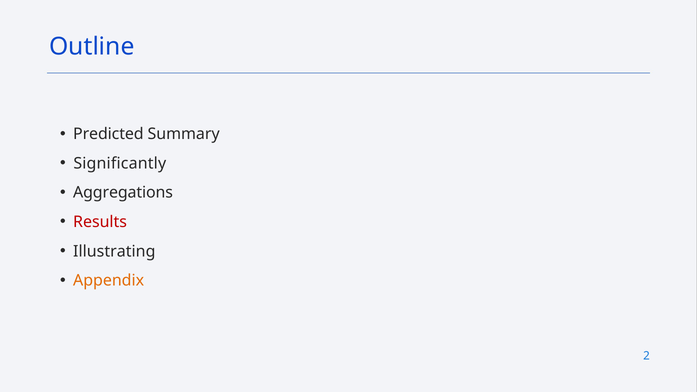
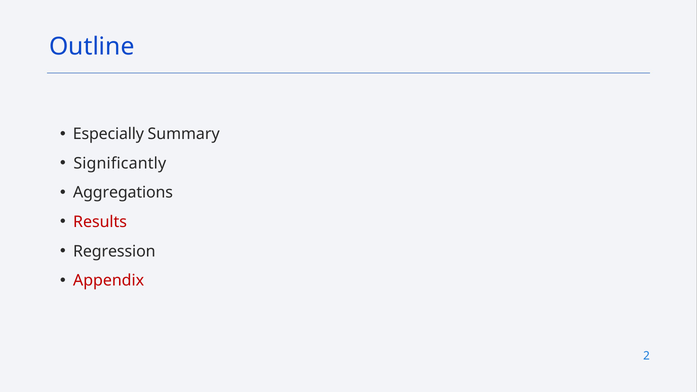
Predicted: Predicted -> Especially
Illustrating: Illustrating -> Regression
Appendix colour: orange -> red
